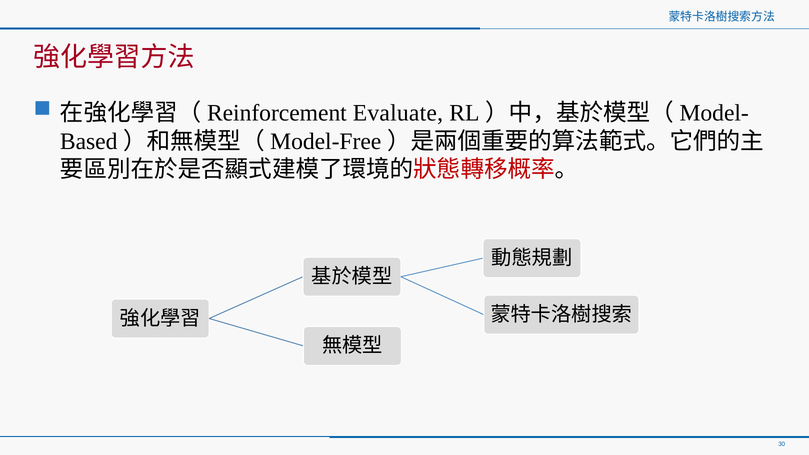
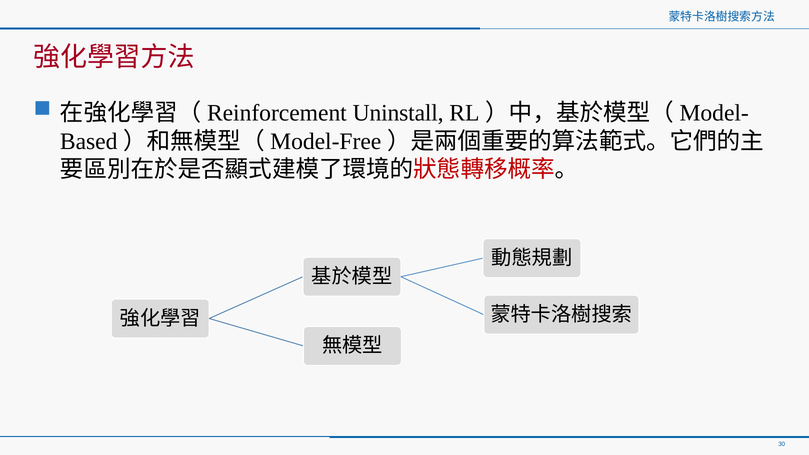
Evaluate: Evaluate -> Uninstall
